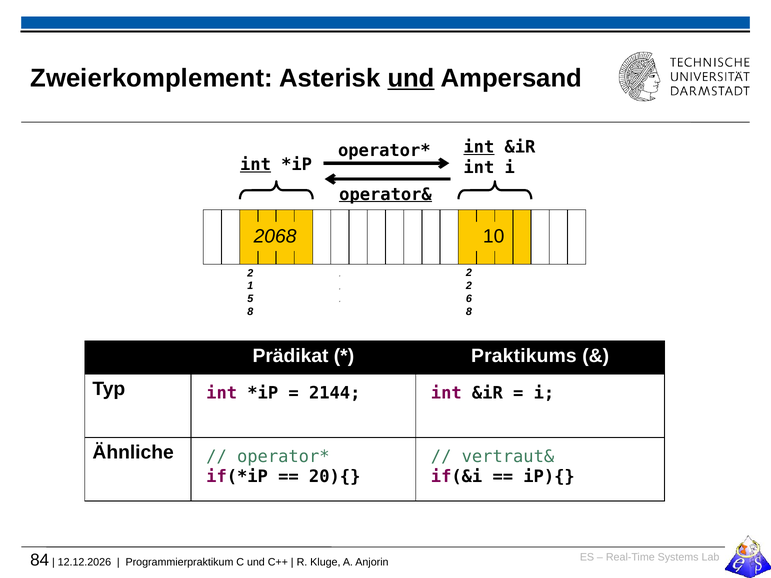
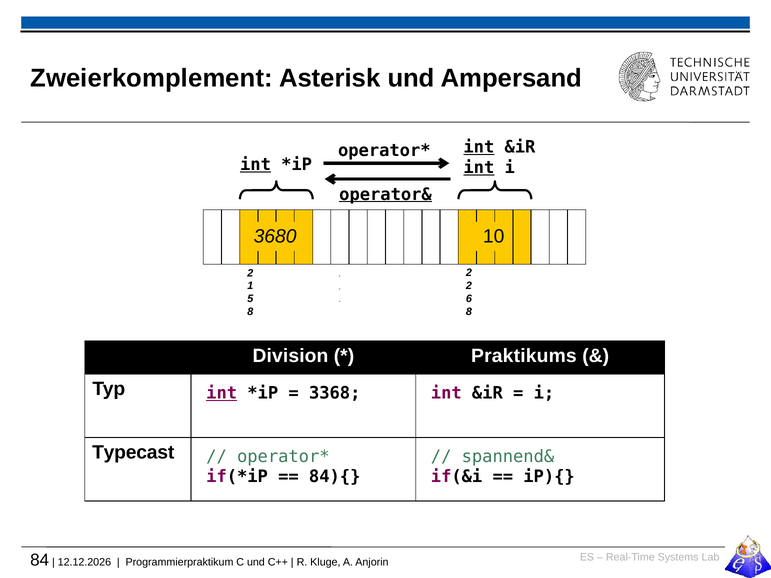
und at (411, 78) underline: present -> none
int at (479, 168) underline: none -> present
2068: 2068 -> 3680
Prädikat: Prädikat -> Division
int at (222, 393) underline: none -> present
2144: 2144 -> 3368
Ähnliche: Ähnliche -> Typecast
vertraut&: vertraut& -> spannend&
20){: 20){ -> 84){
